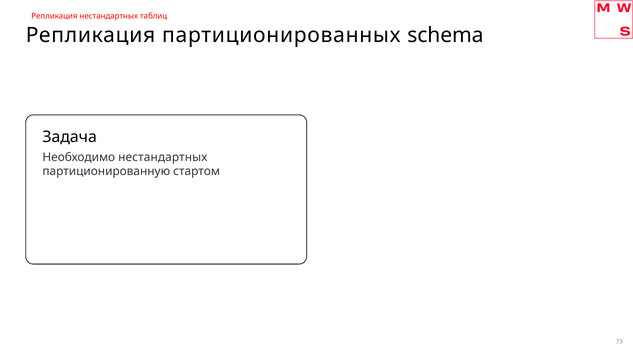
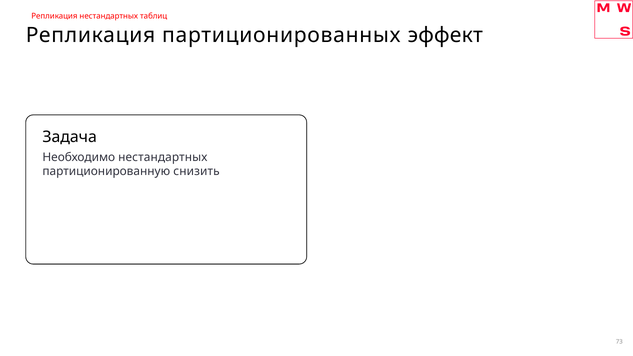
schema: schema -> эффект
стартом: стартом -> снизить
